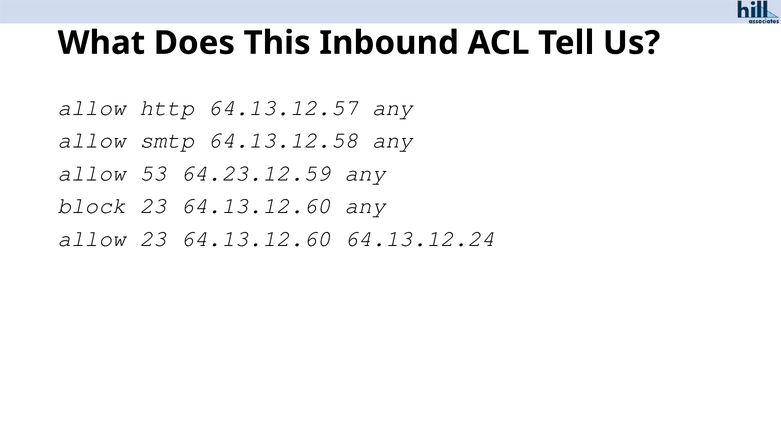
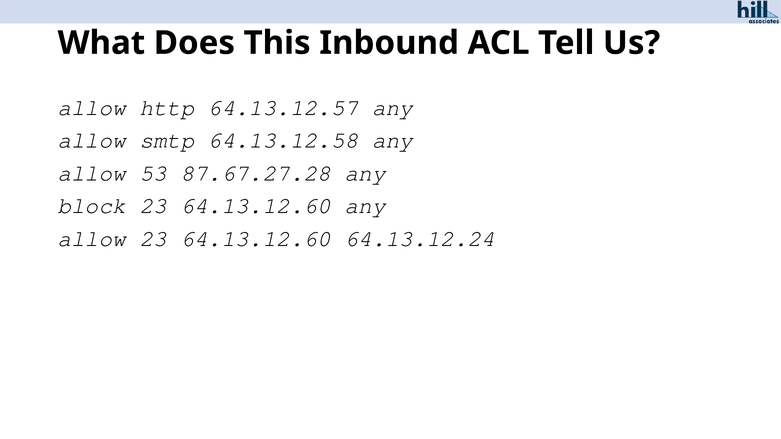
64.23.12.59: 64.23.12.59 -> 87.67.27.28
